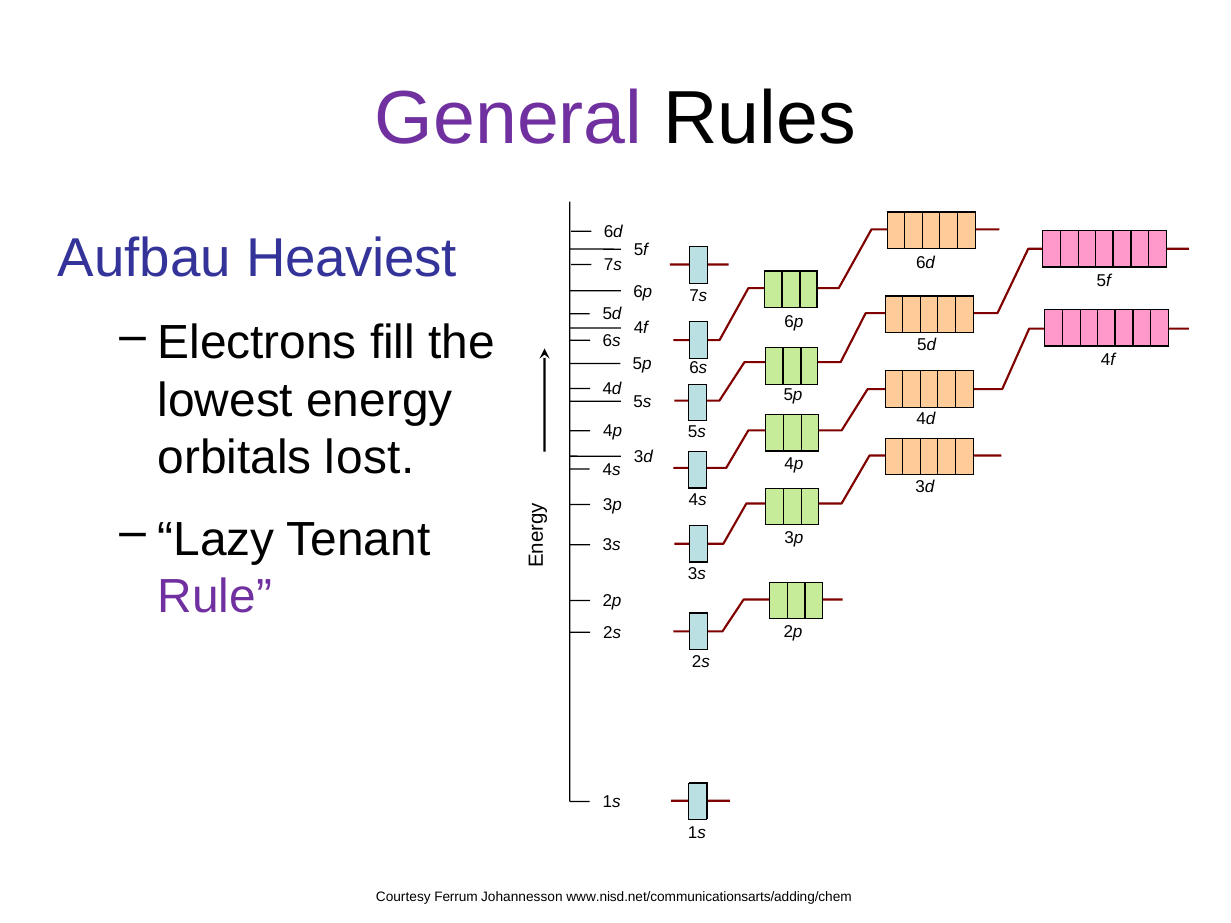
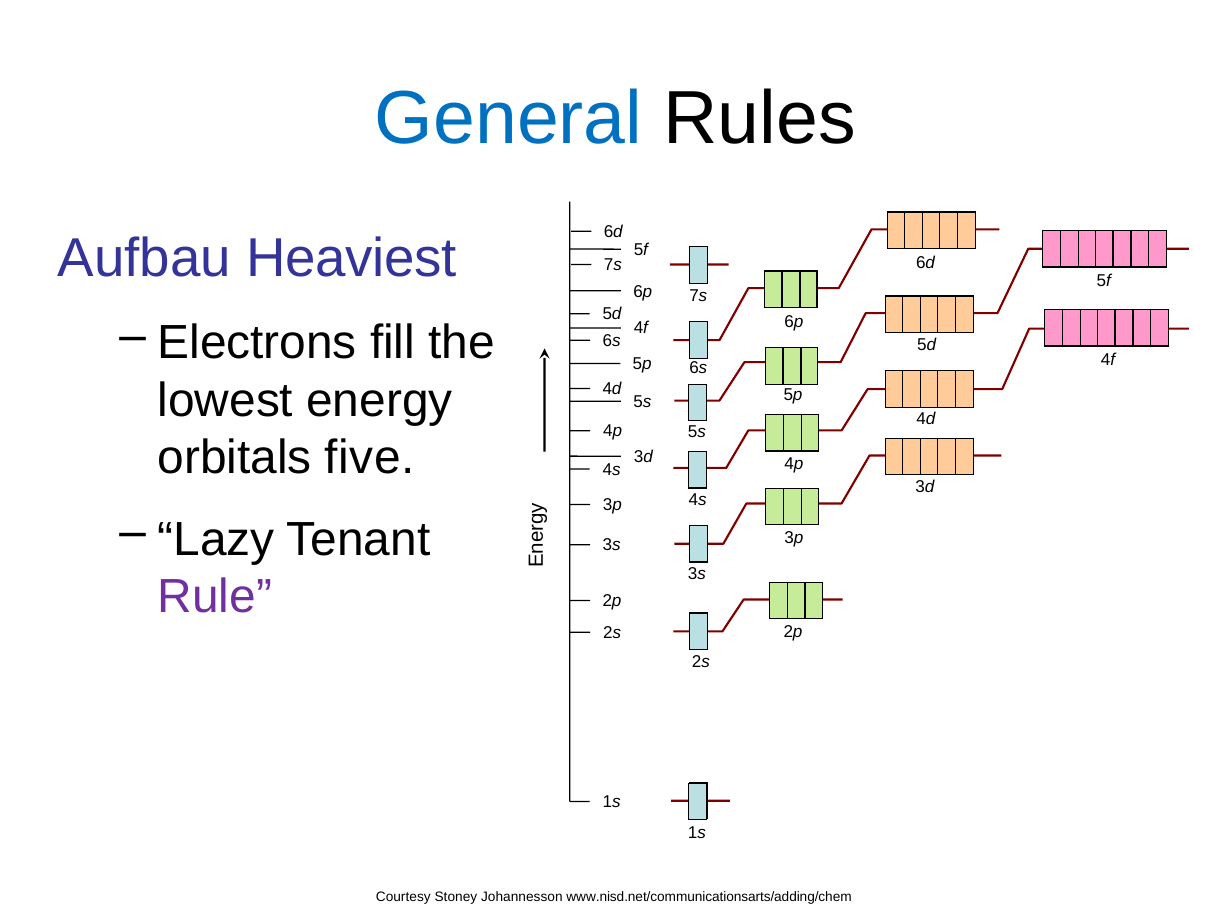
General colour: purple -> blue
lost: lost -> five
Ferrum: Ferrum -> Stoney
